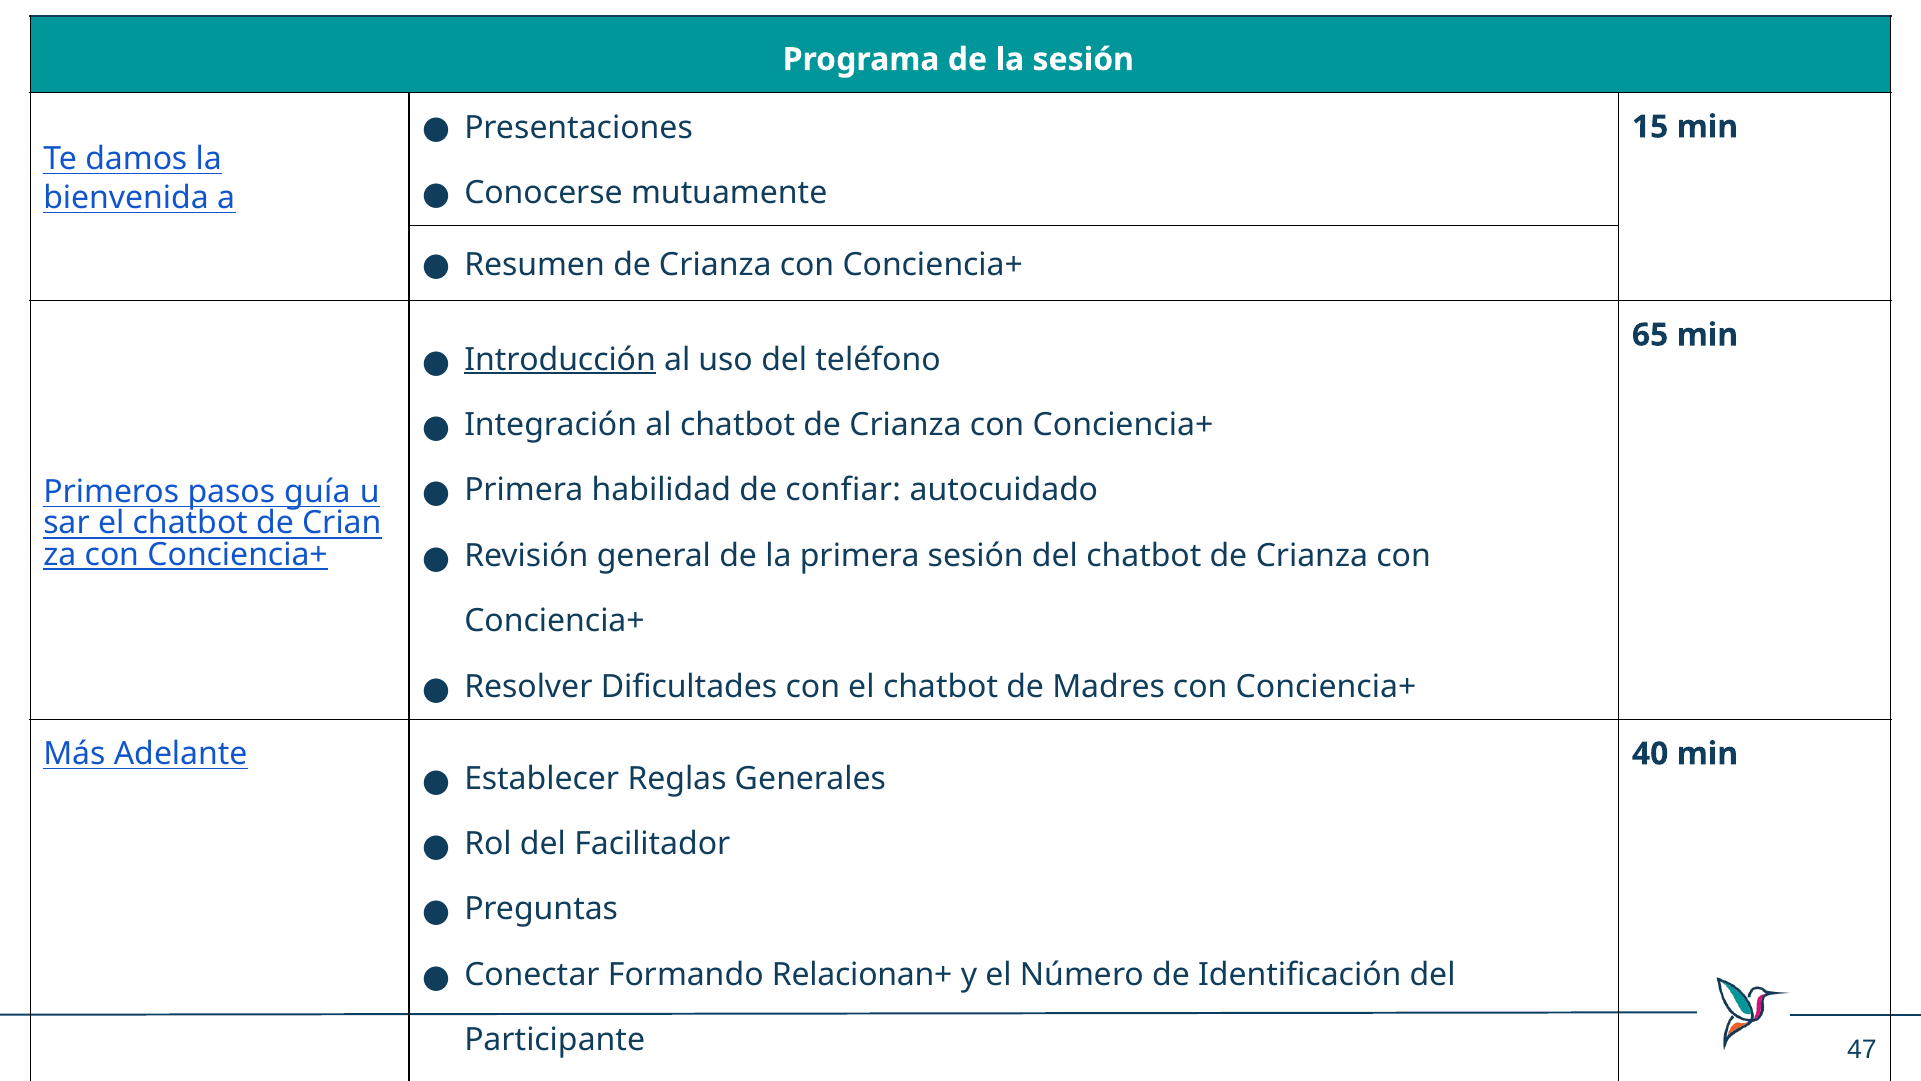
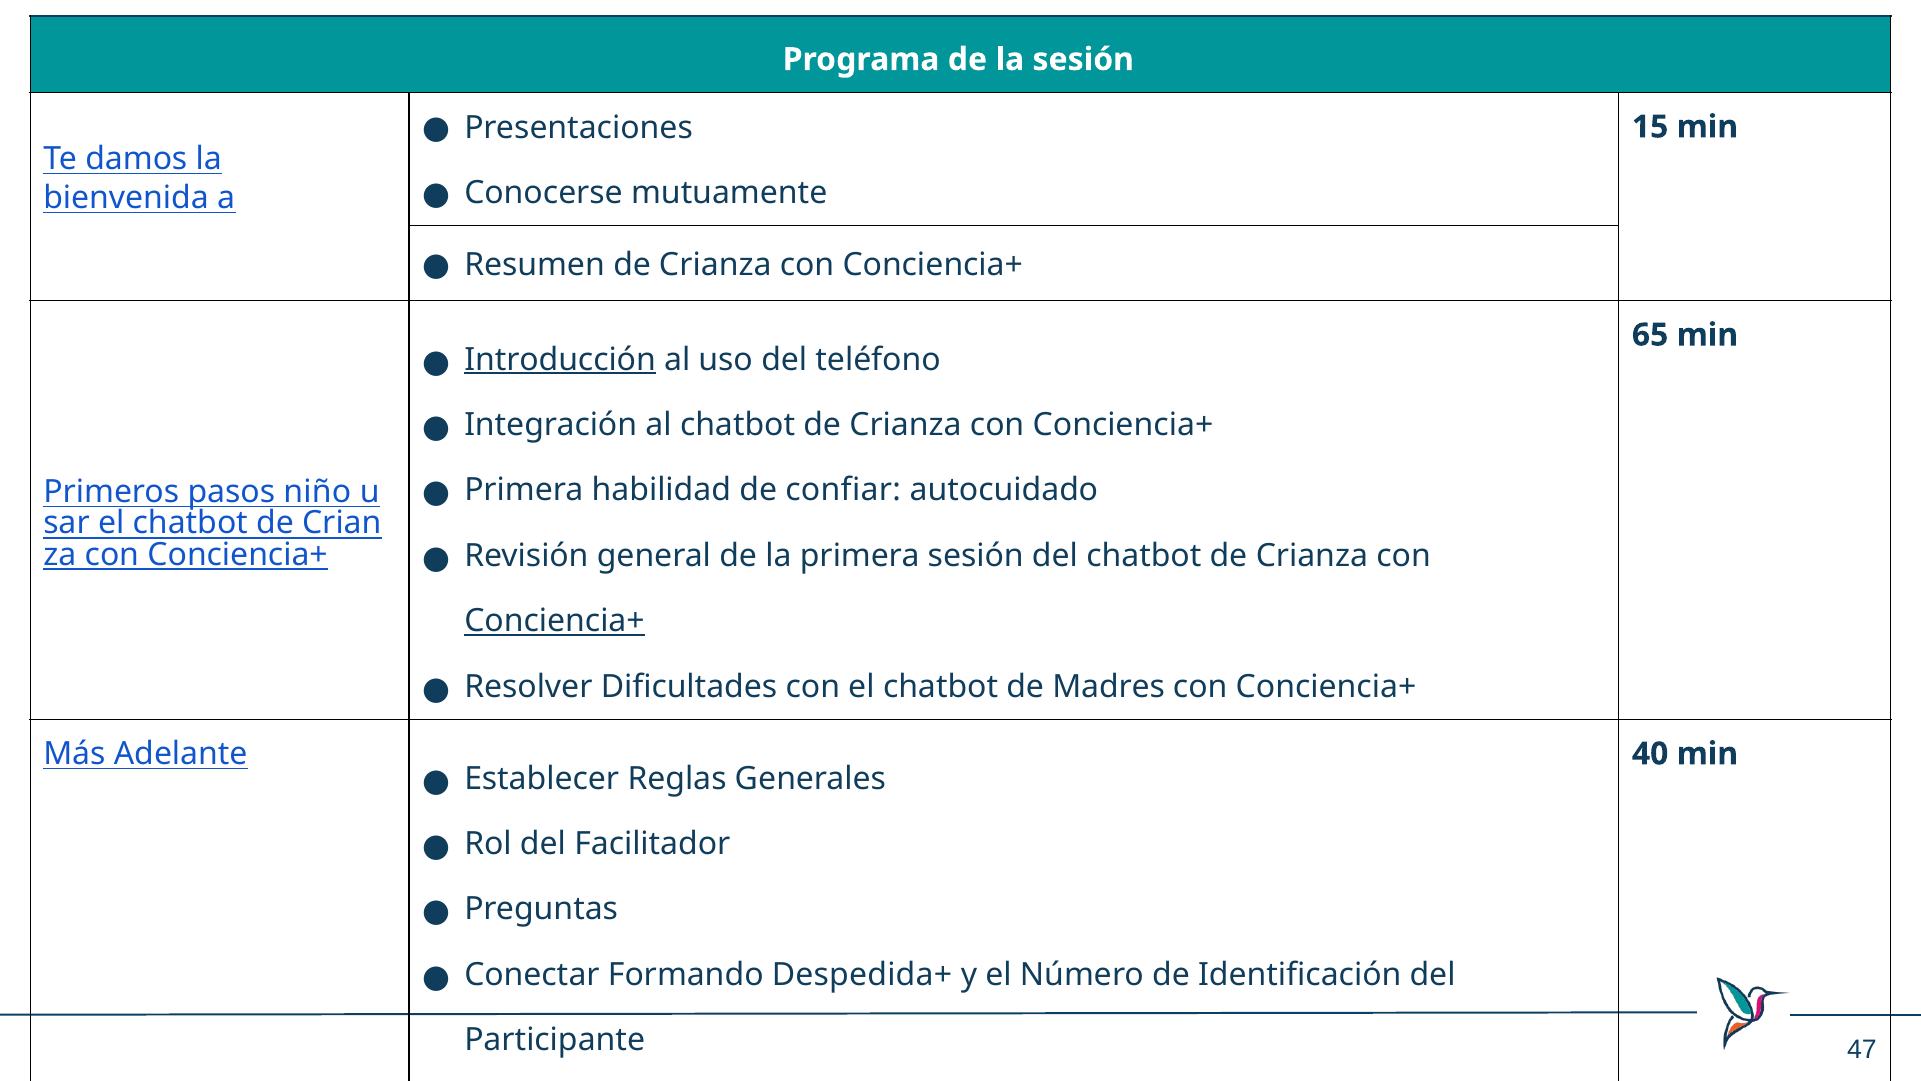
guía: guía -> niño
Conciencia+ at (555, 621) underline: none -> present
Relacionan+: Relacionan+ -> Despedida+
